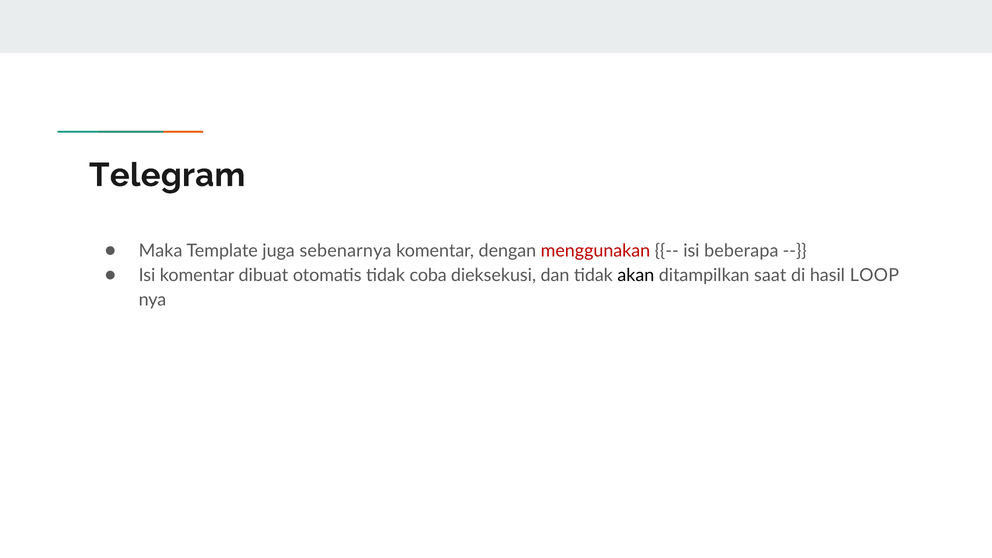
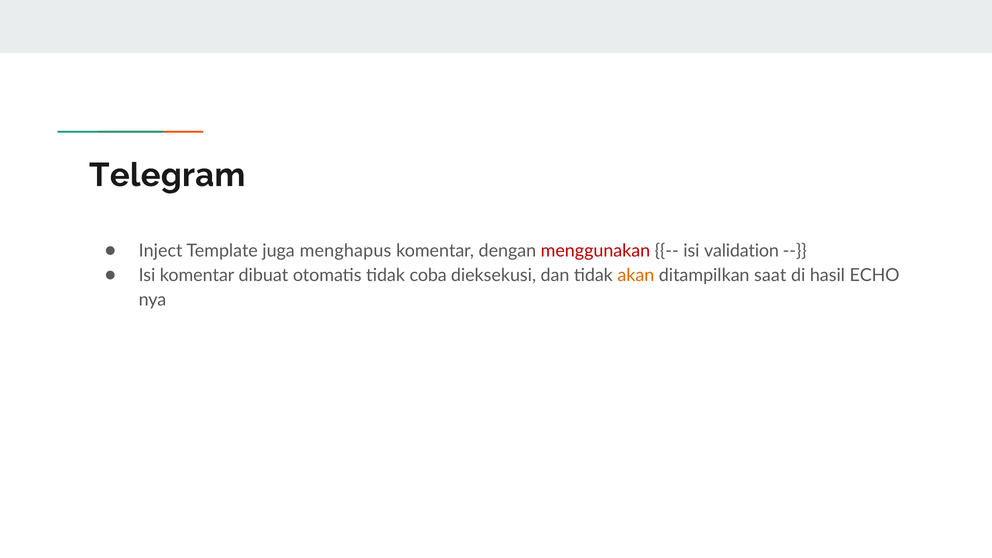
Maka: Maka -> Inject
sebenarnya: sebenarnya -> menghapus
beberapa: beberapa -> validation
akan colour: black -> orange
LOOP: LOOP -> ECHO
